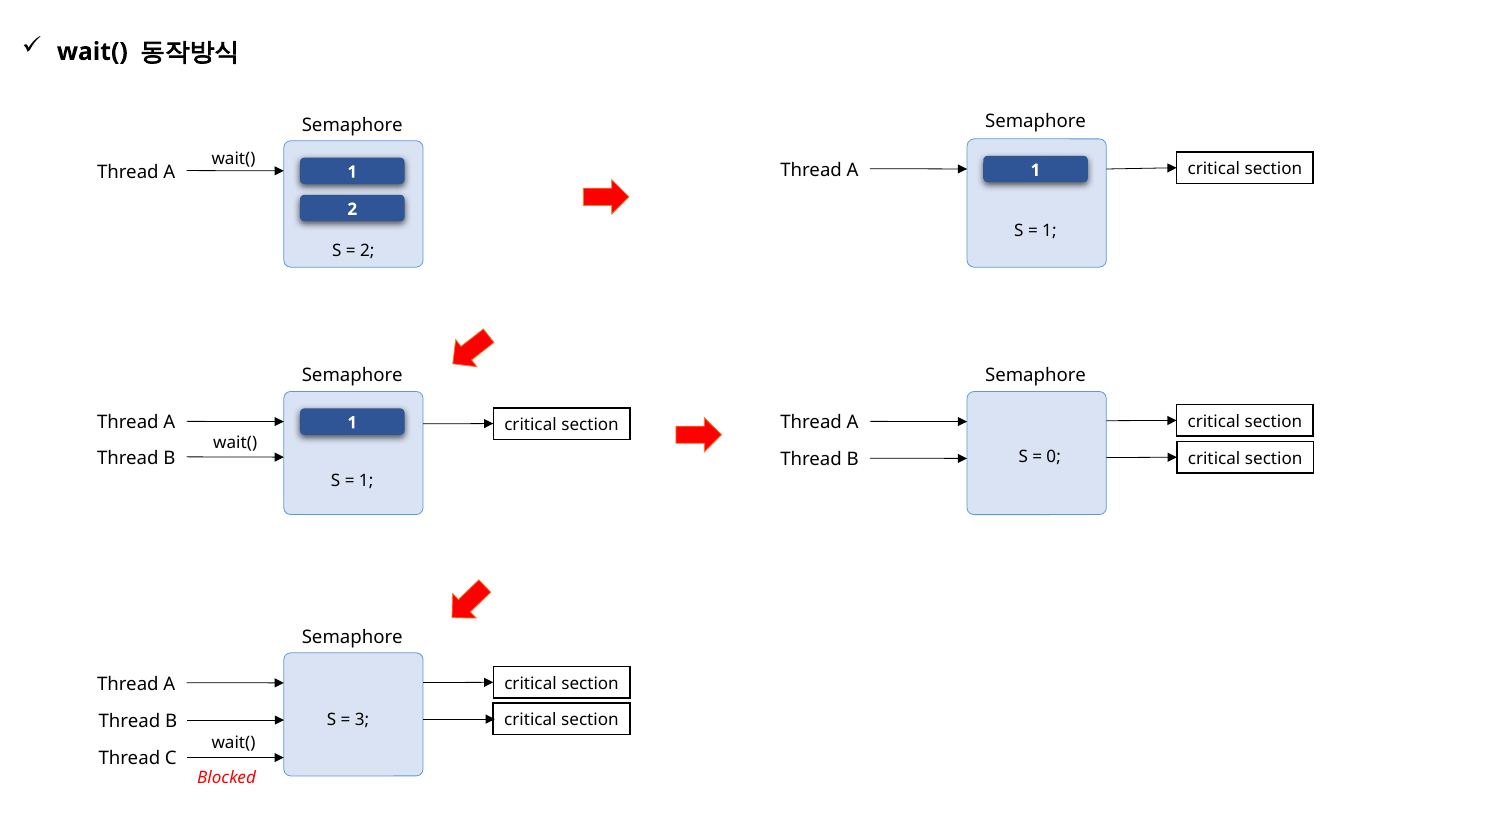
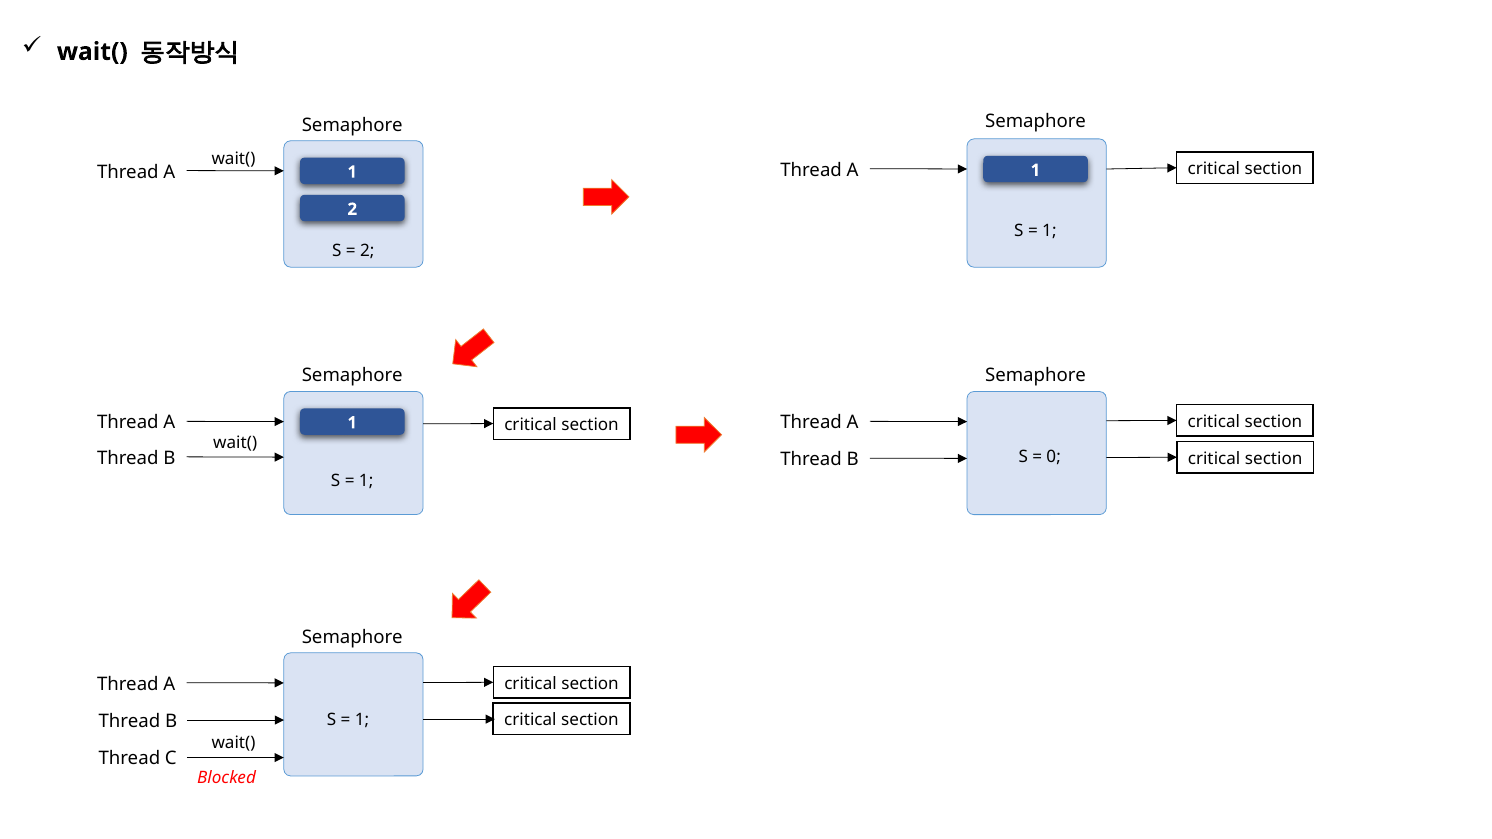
3 at (362, 720): 3 -> 1
